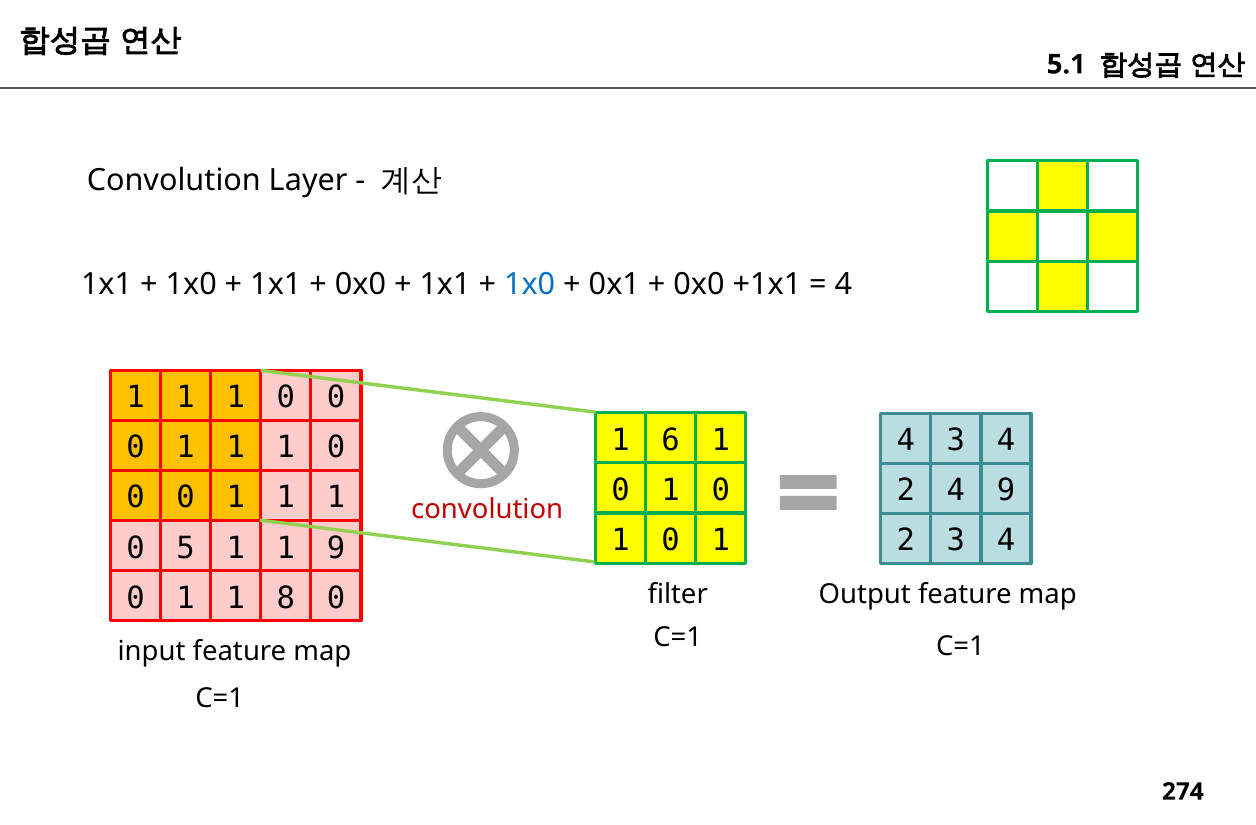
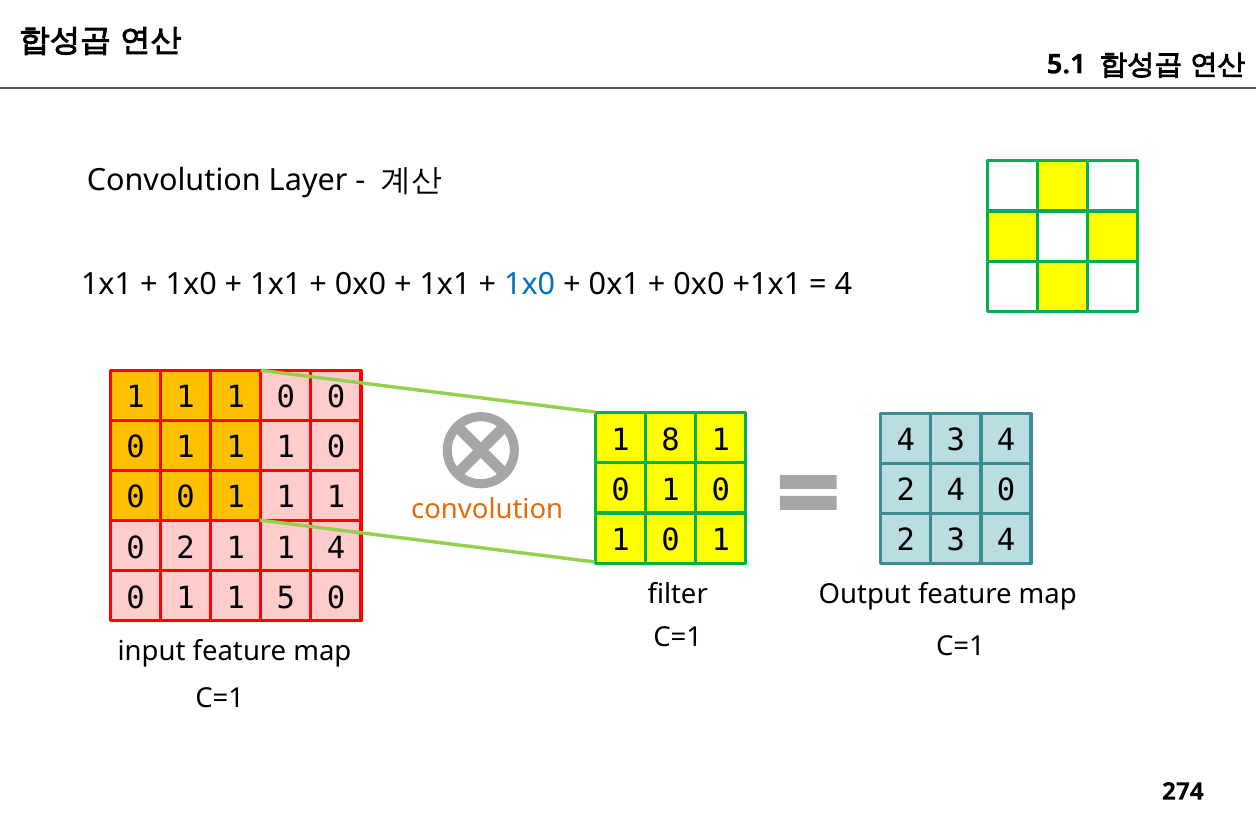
6: 6 -> 8
2 4 9: 9 -> 0
convolution at (487, 510) colour: red -> orange
5 at (186, 548): 5 -> 2
1 1 9: 9 -> 4
8: 8 -> 5
